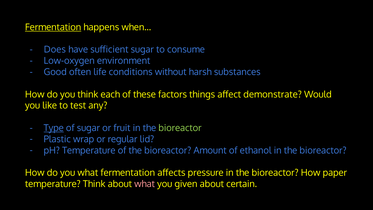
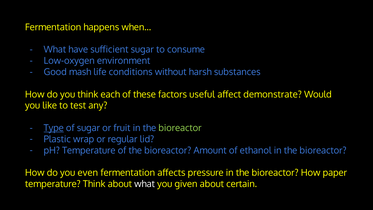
Fermentation at (53, 27) underline: present -> none
Does at (55, 50): Does -> What
often: often -> mash
things: things -> useful
you what: what -> even
what at (145, 184) colour: pink -> white
